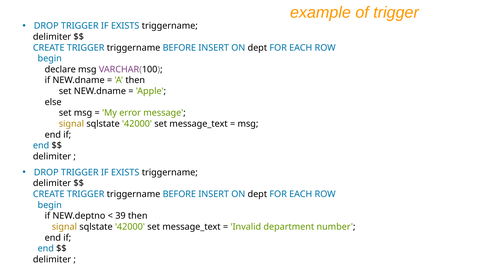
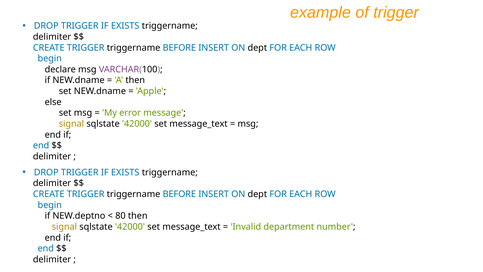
39: 39 -> 80
